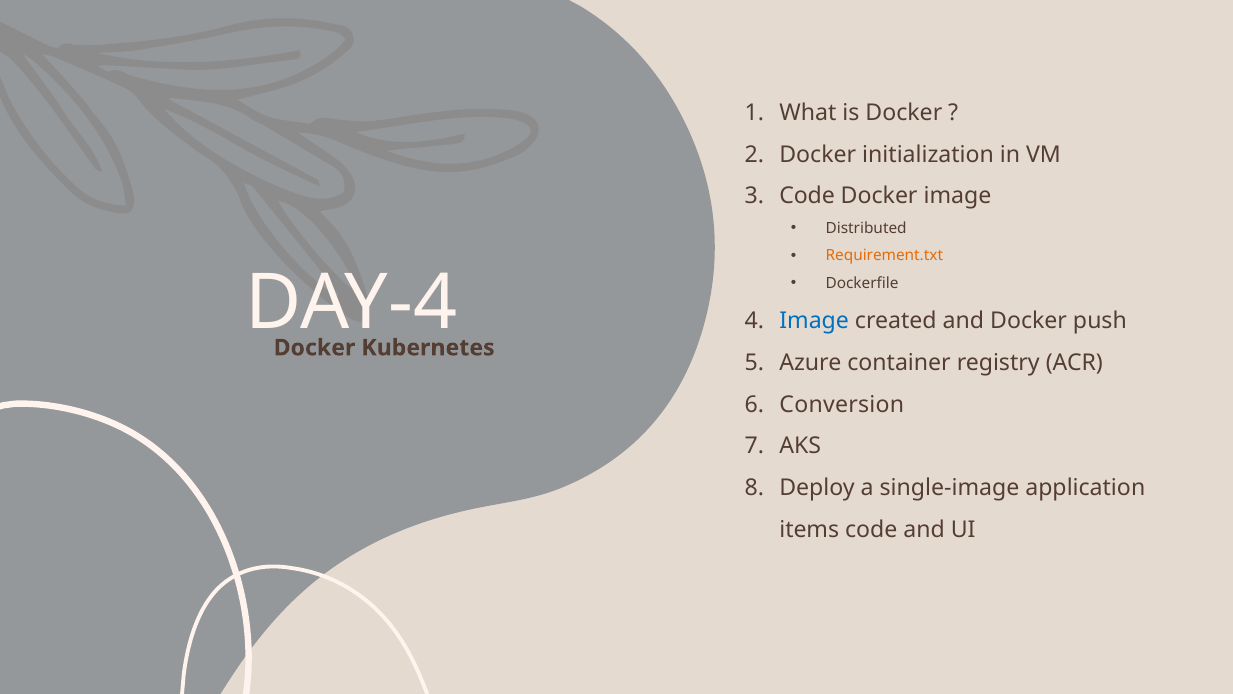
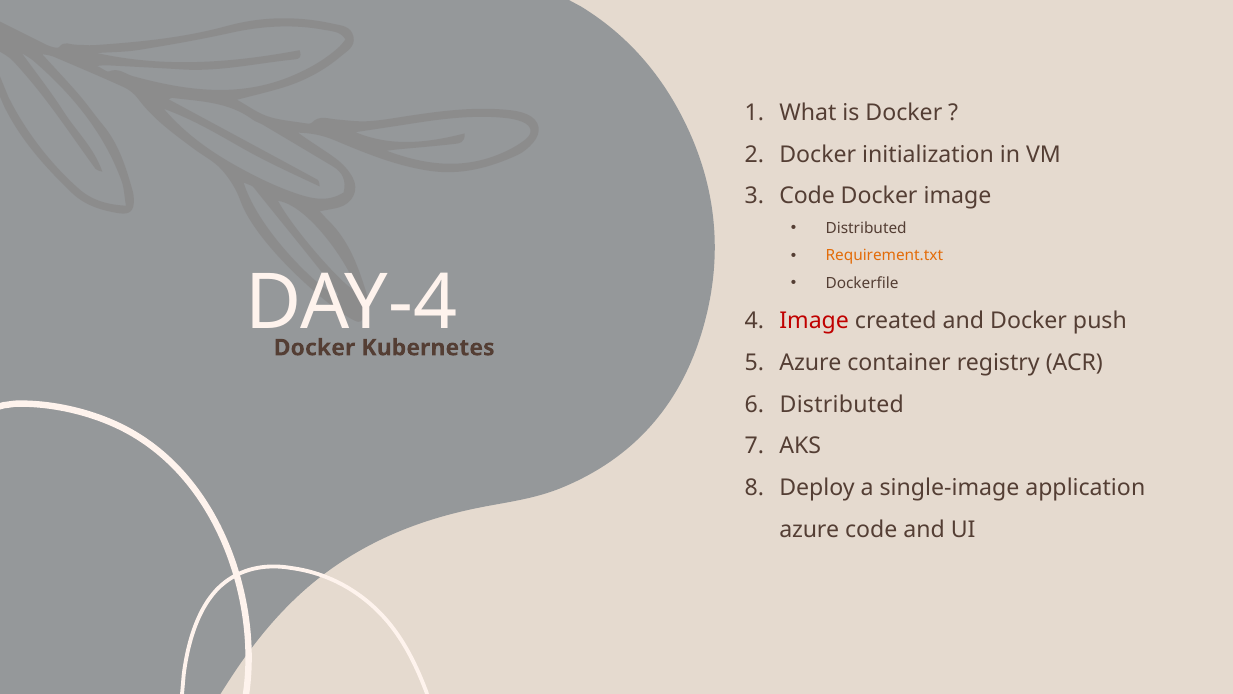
Image at (814, 321) colour: blue -> red
Conversion at (842, 404): Conversion -> Distributed
items at (809, 529): items -> azure
